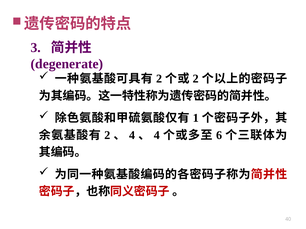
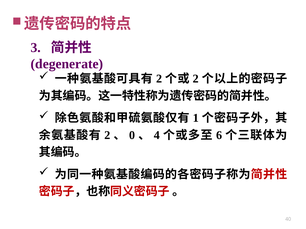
4 at (132, 135): 4 -> 0
